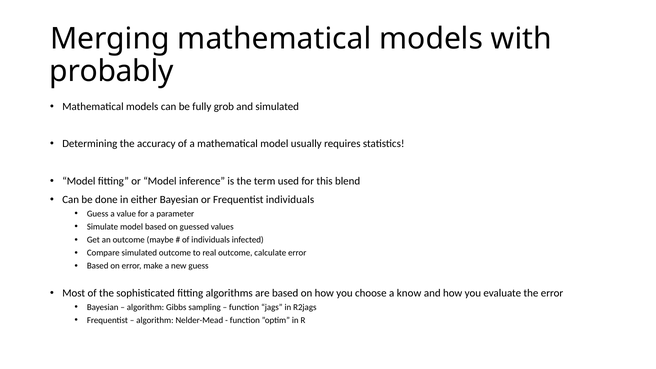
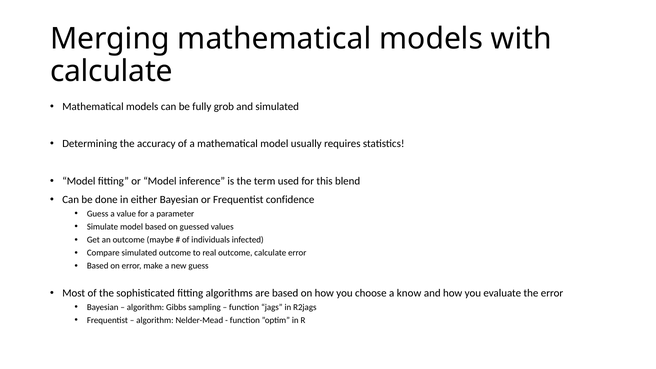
probably at (111, 71): probably -> calculate
Frequentist individuals: individuals -> confidence
